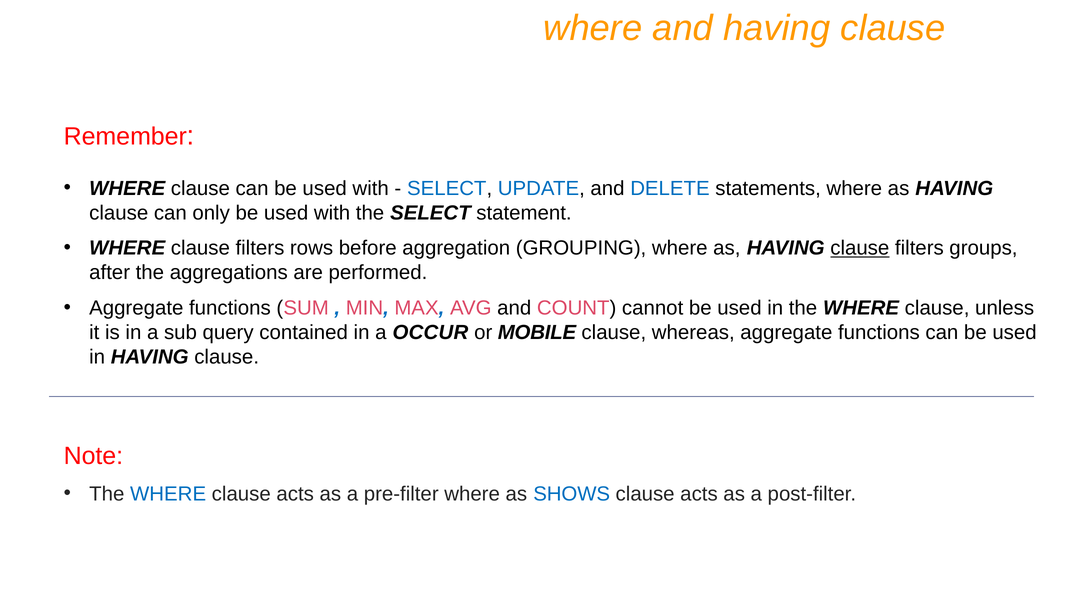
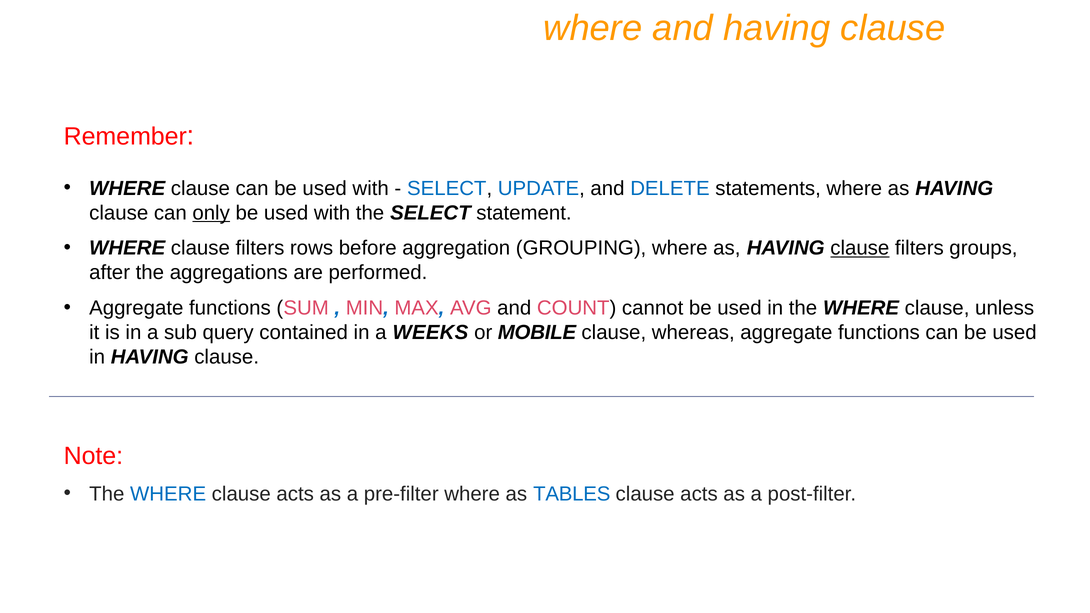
only underline: none -> present
OCCUR: OCCUR -> WEEKS
SHOWS: SHOWS -> TABLES
